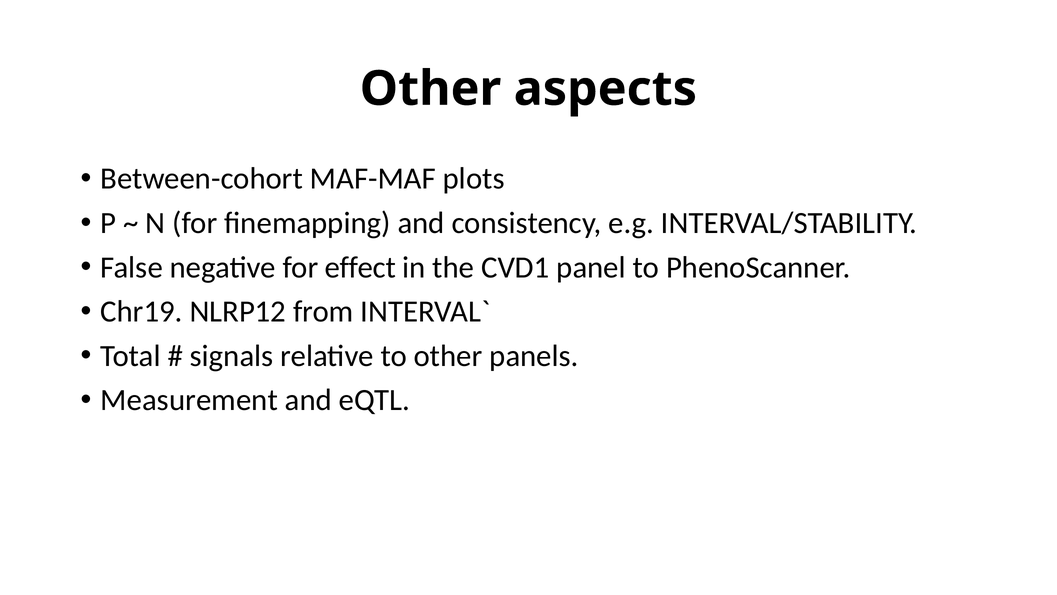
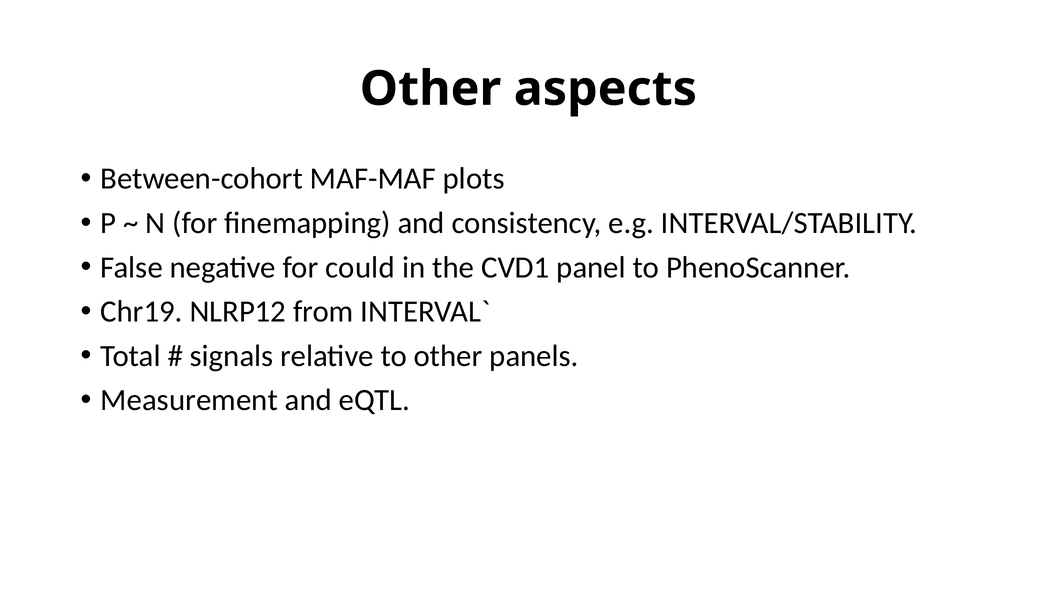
effect: effect -> could
